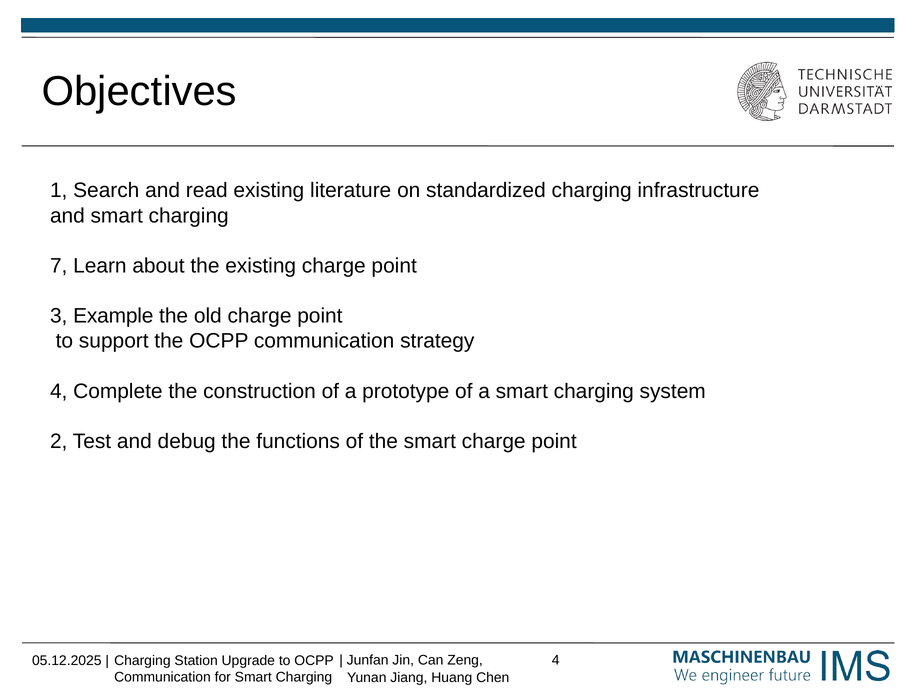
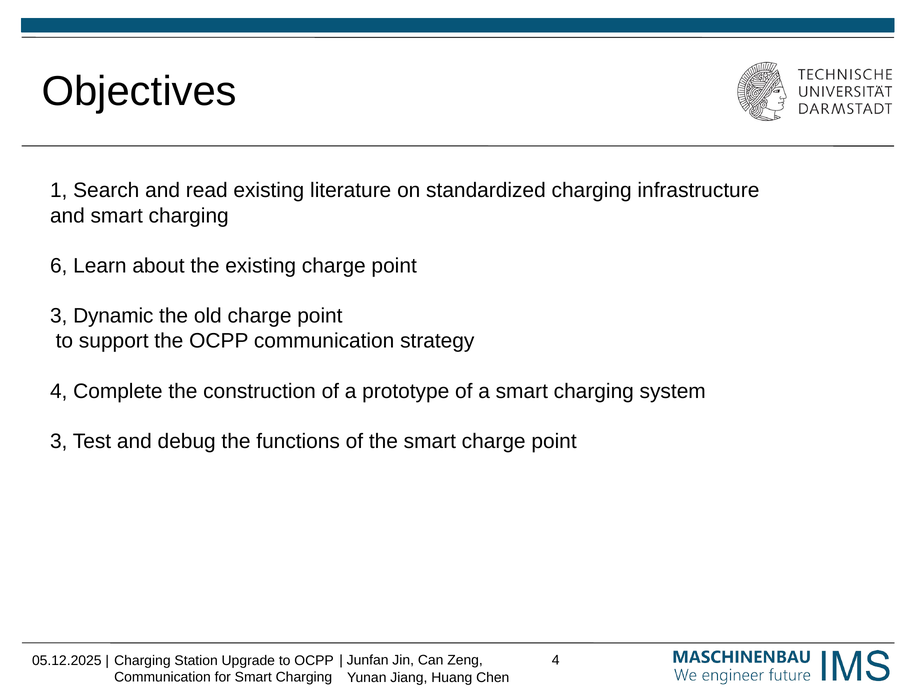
7: 7 -> 6
Example: Example -> Dynamic
2 at (59, 442): 2 -> 3
